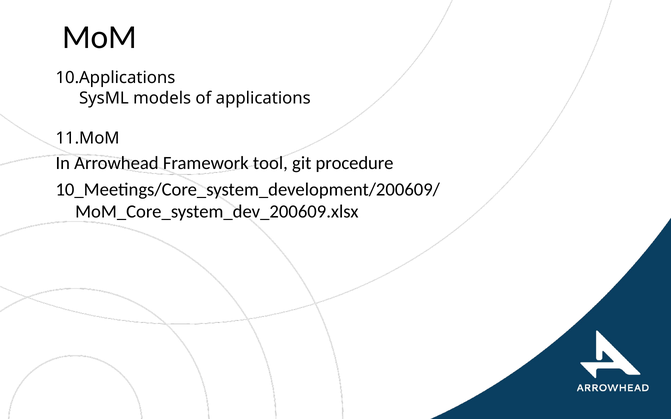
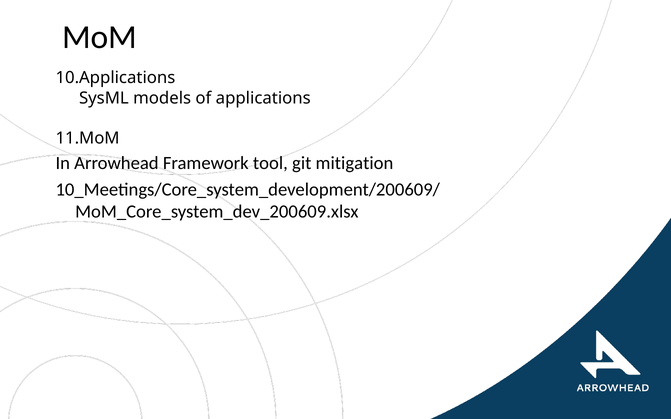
procedure: procedure -> mitigation
